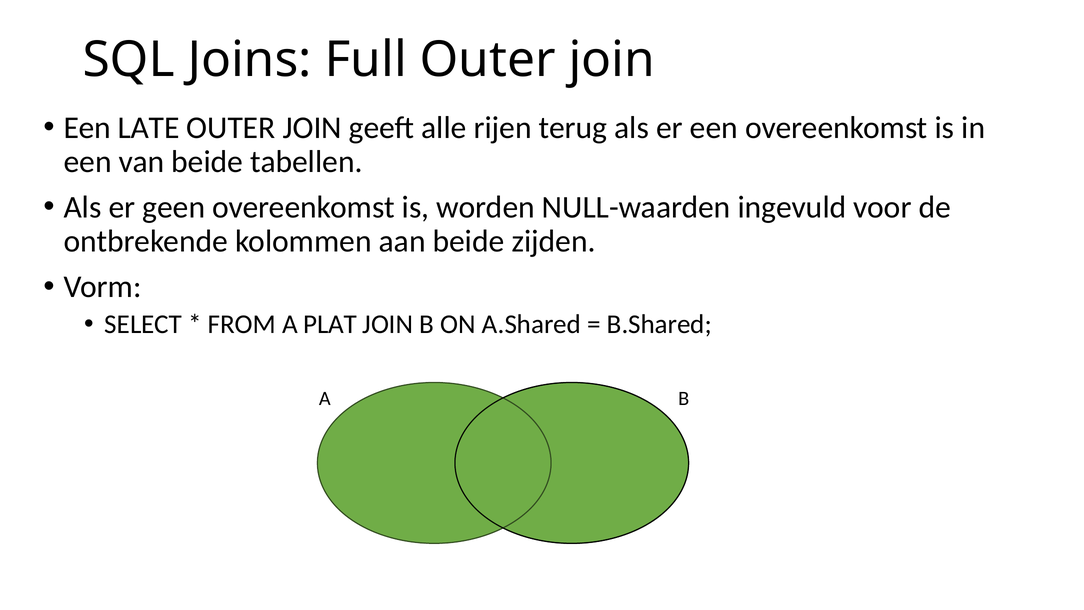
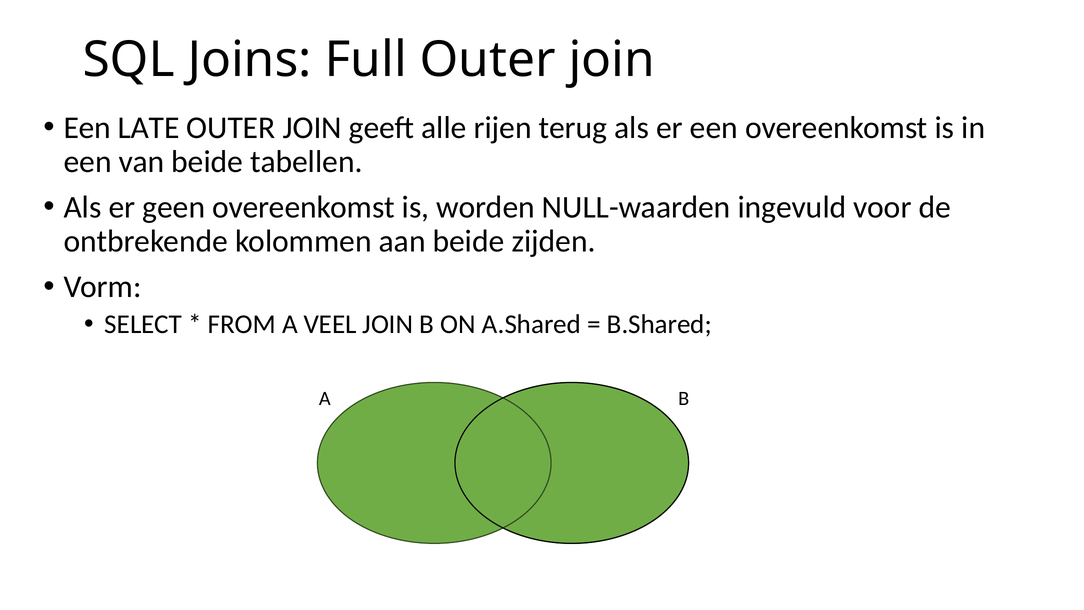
PLAT: PLAT -> VEEL
